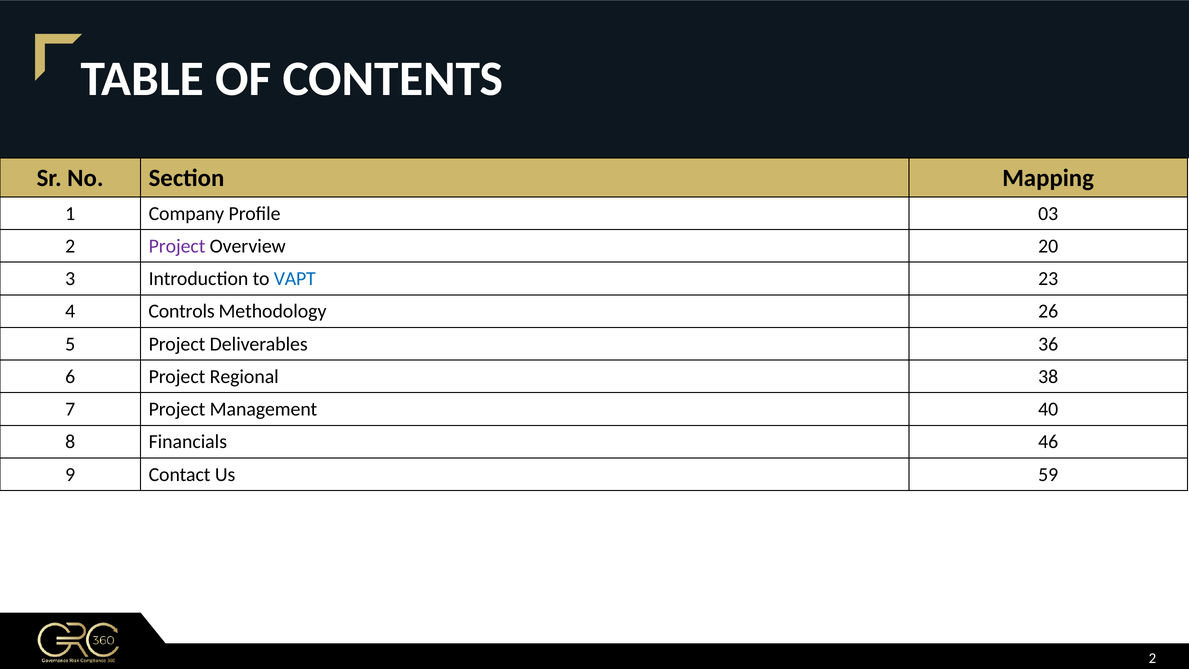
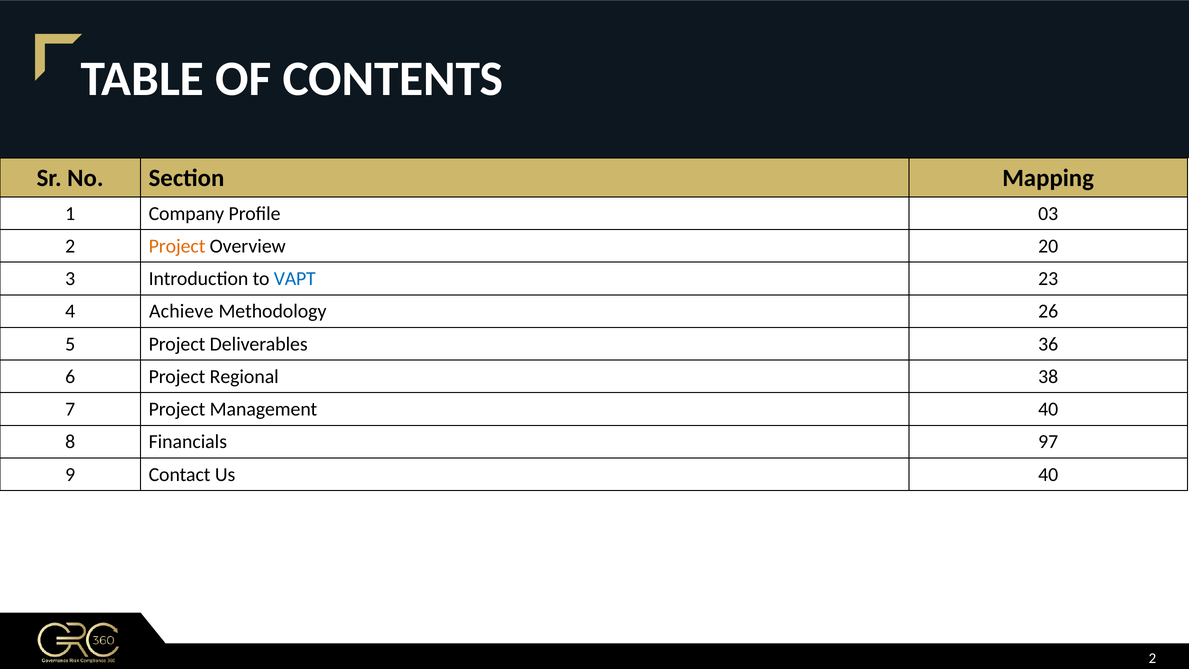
Project at (177, 246) colour: purple -> orange
Controls: Controls -> Achieve
46: 46 -> 97
Us 59: 59 -> 40
